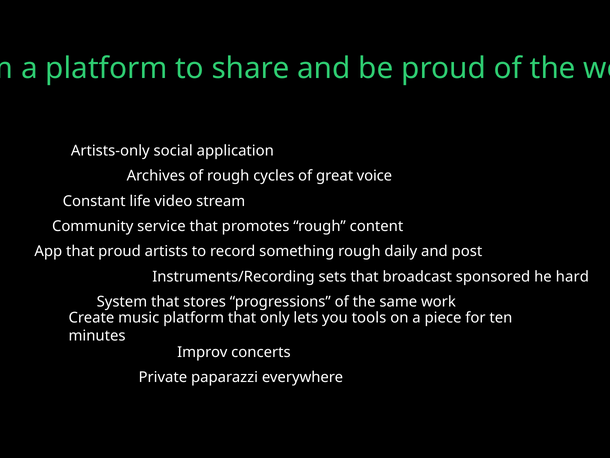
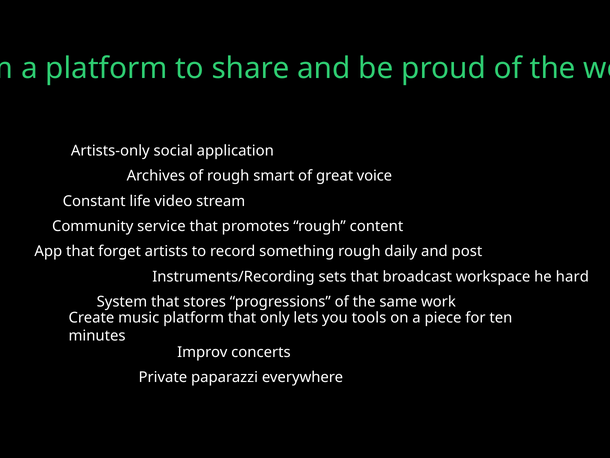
cycles: cycles -> smart
that proud: proud -> forget
sponsored: sponsored -> workspace
